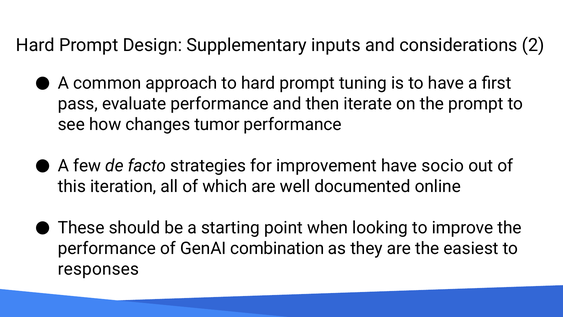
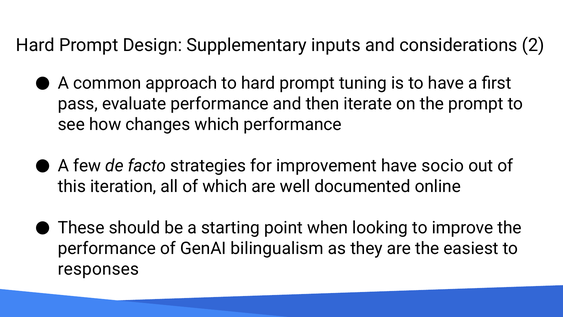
changes tumor: tumor -> which
combination: combination -> bilingualism
